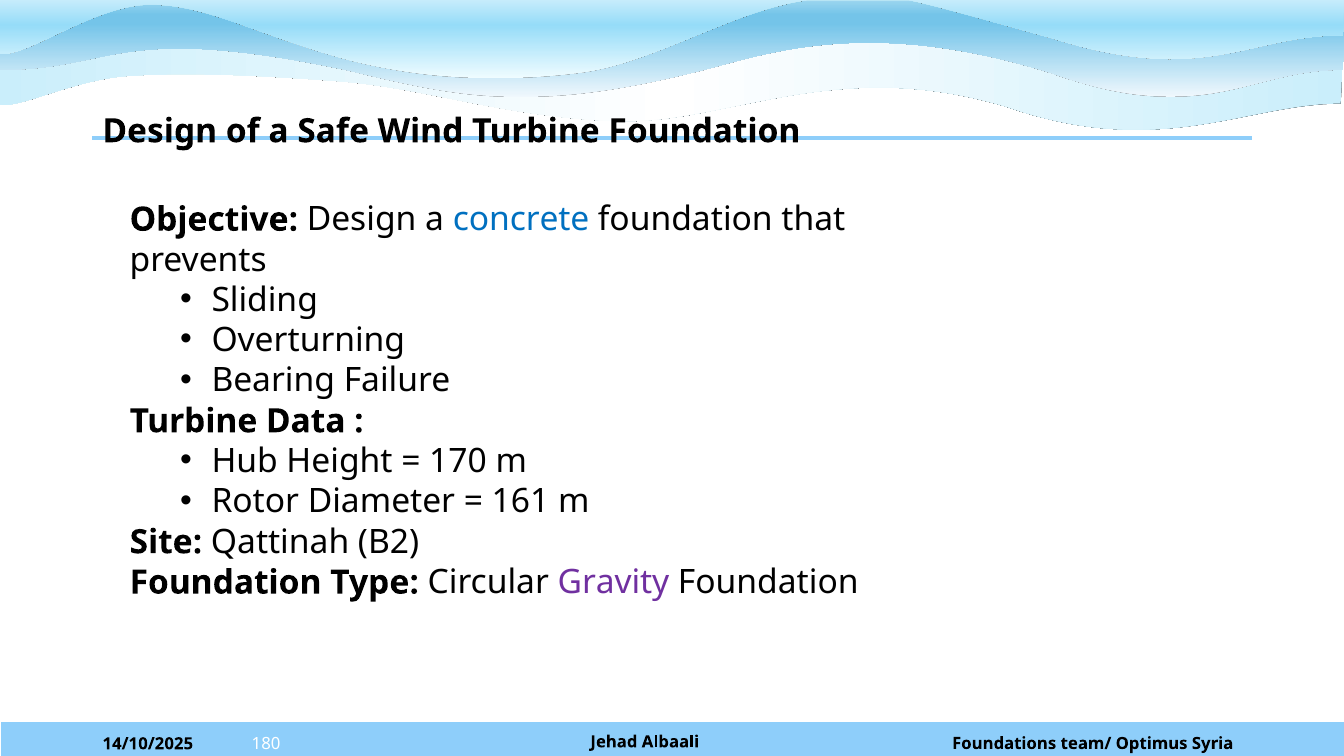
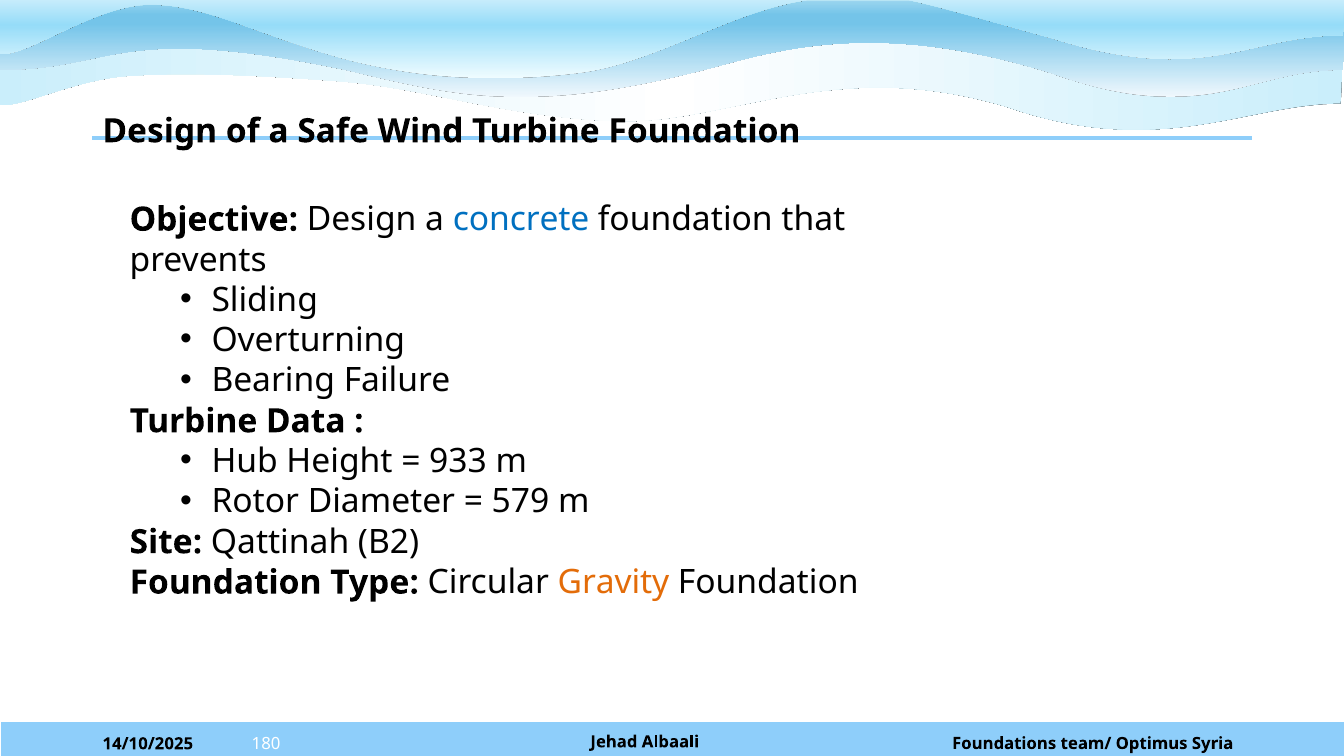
170: 170 -> 933
161: 161 -> 579
Gravity colour: purple -> orange
